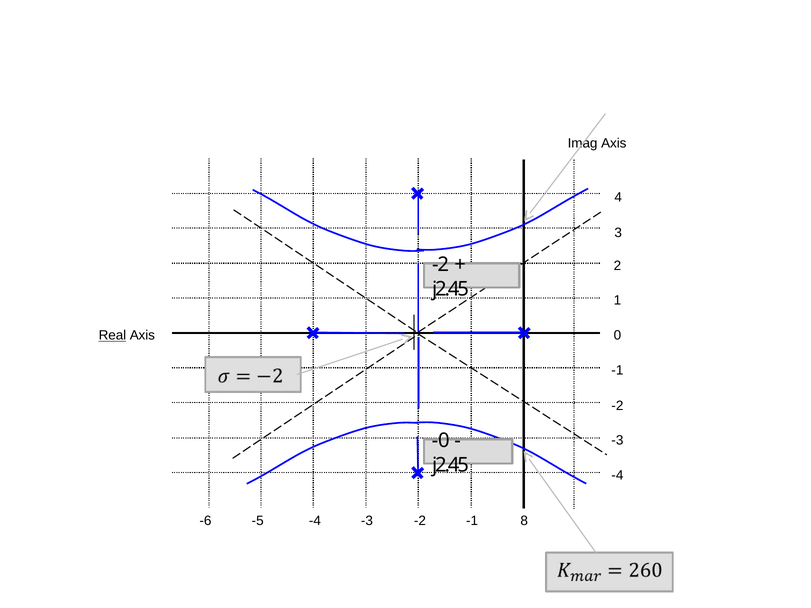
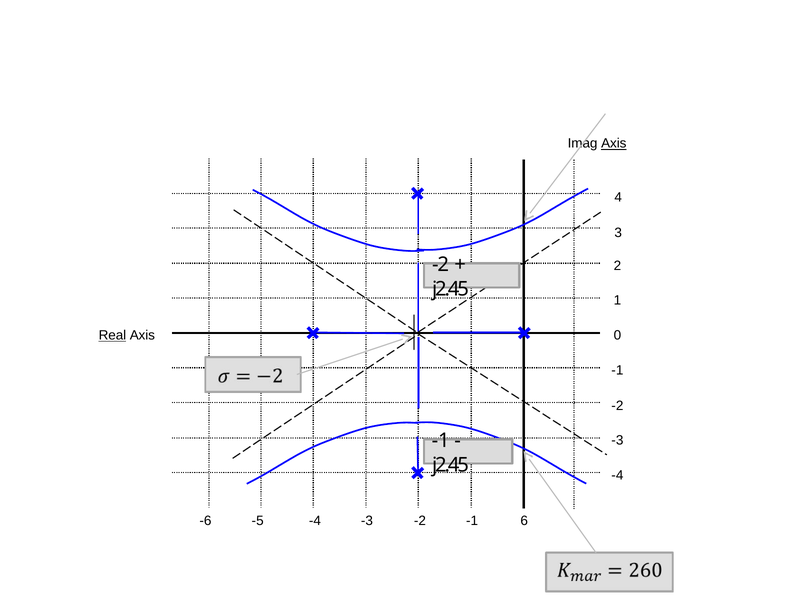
Axis at (614, 144) underline: none -> present
-0 at (441, 441): -0 -> -1
8: 8 -> 6
